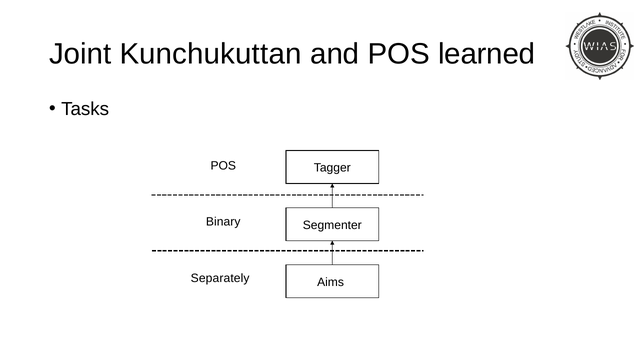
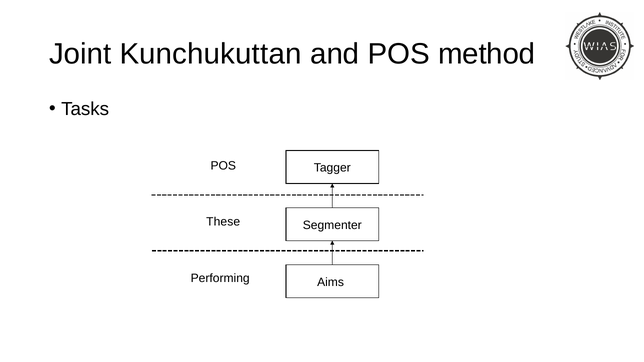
learned: learned -> method
Binary: Binary -> These
Separately: Separately -> Performing
